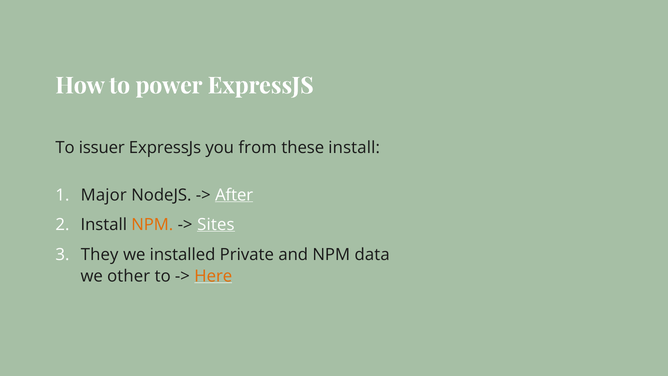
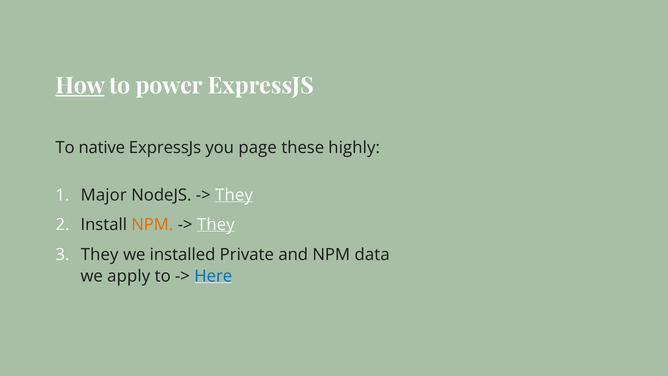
How underline: none -> present
issuer: issuer -> native
from: from -> page
these install: install -> highly
After at (234, 195): After -> They
Sites at (216, 225): Sites -> They
other: other -> apply
Here colour: orange -> blue
